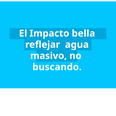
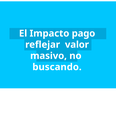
bella: bella -> pago
agua: agua -> valor
